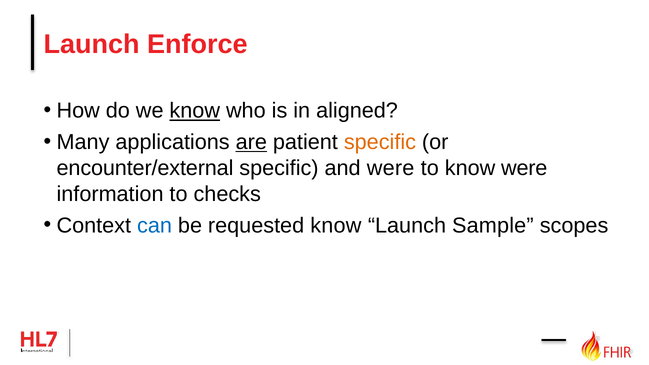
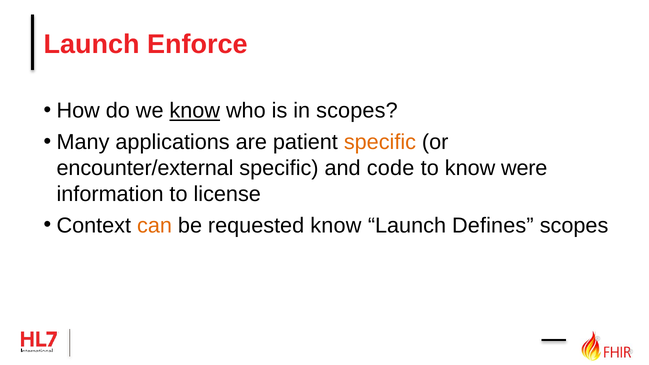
in aligned: aligned -> scopes
are underline: present -> none
and were: were -> code
checks: checks -> license
can colour: blue -> orange
Sample: Sample -> Defines
